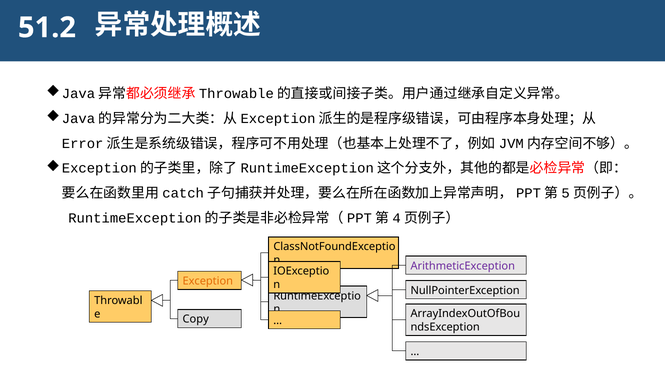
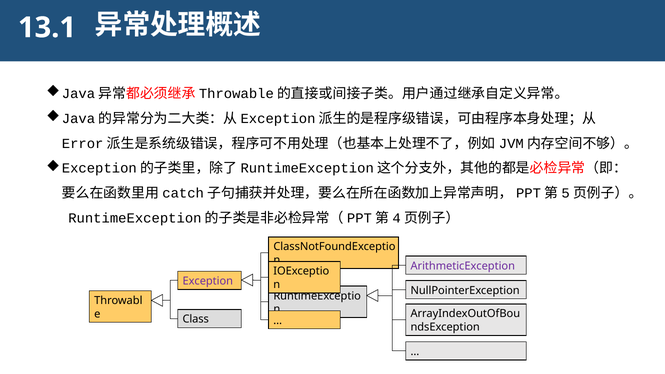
51.2: 51.2 -> 13.1
Exception colour: orange -> purple
Copy: Copy -> Class
